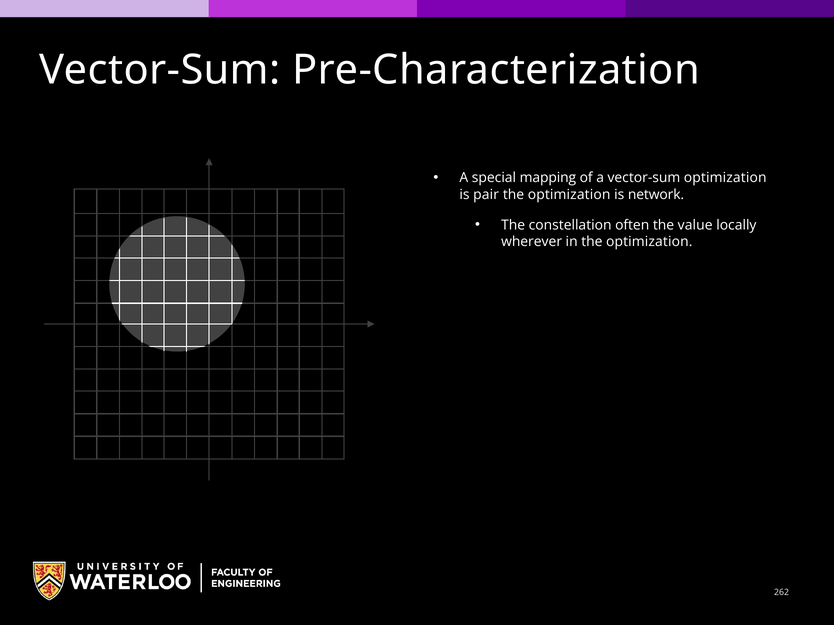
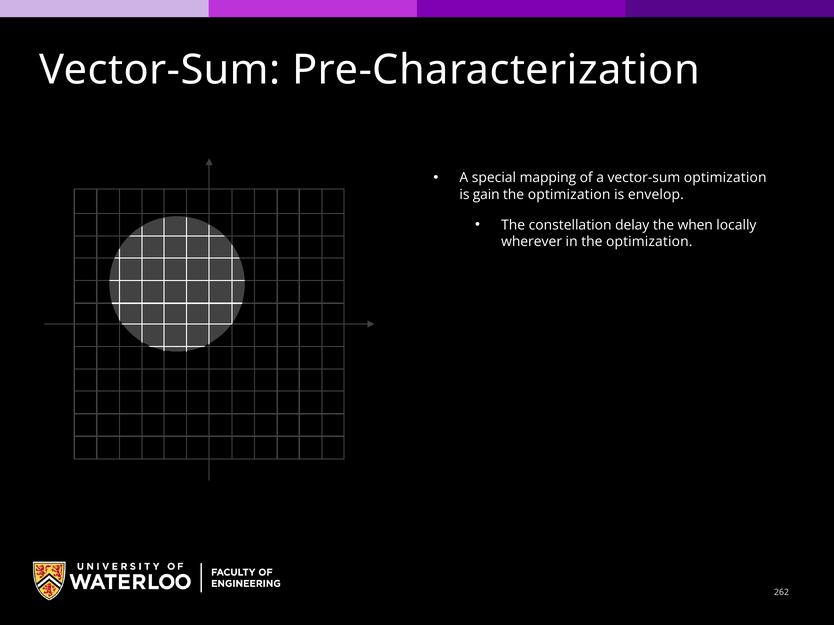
pair: pair -> gain
network: network -> envelop
often: often -> delay
value: value -> when
